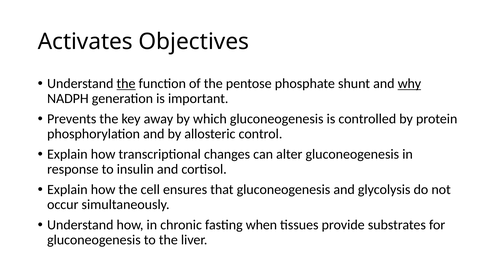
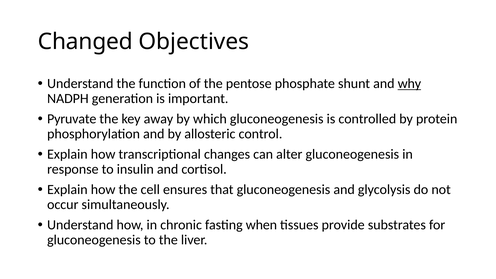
Activates: Activates -> Changed
the at (126, 84) underline: present -> none
Prevents: Prevents -> Pyruvate
